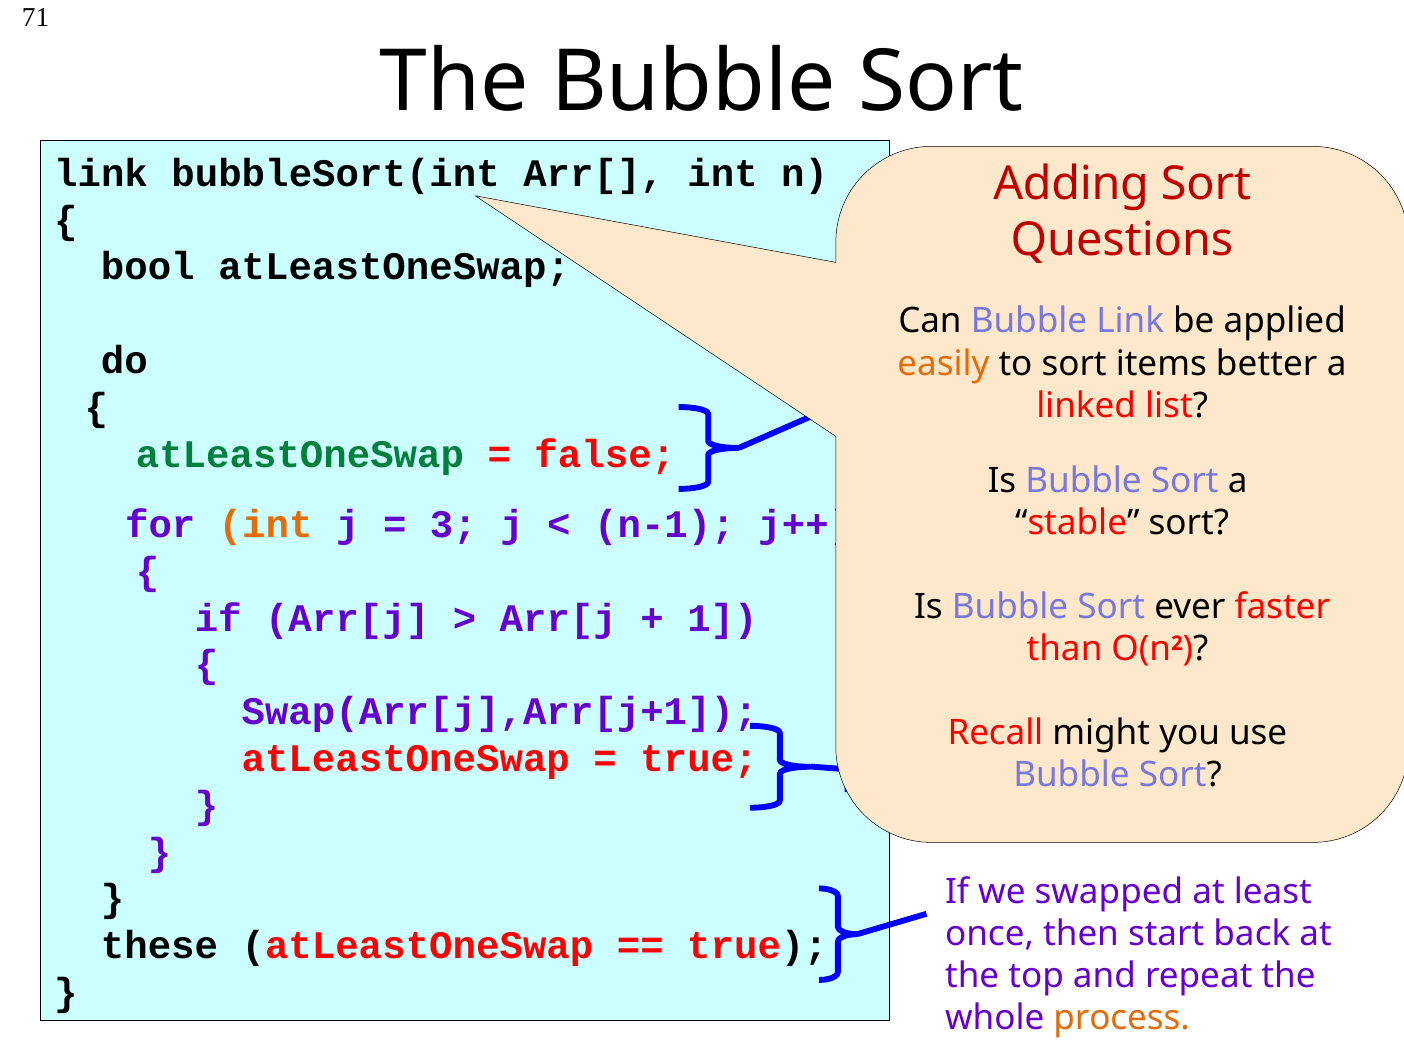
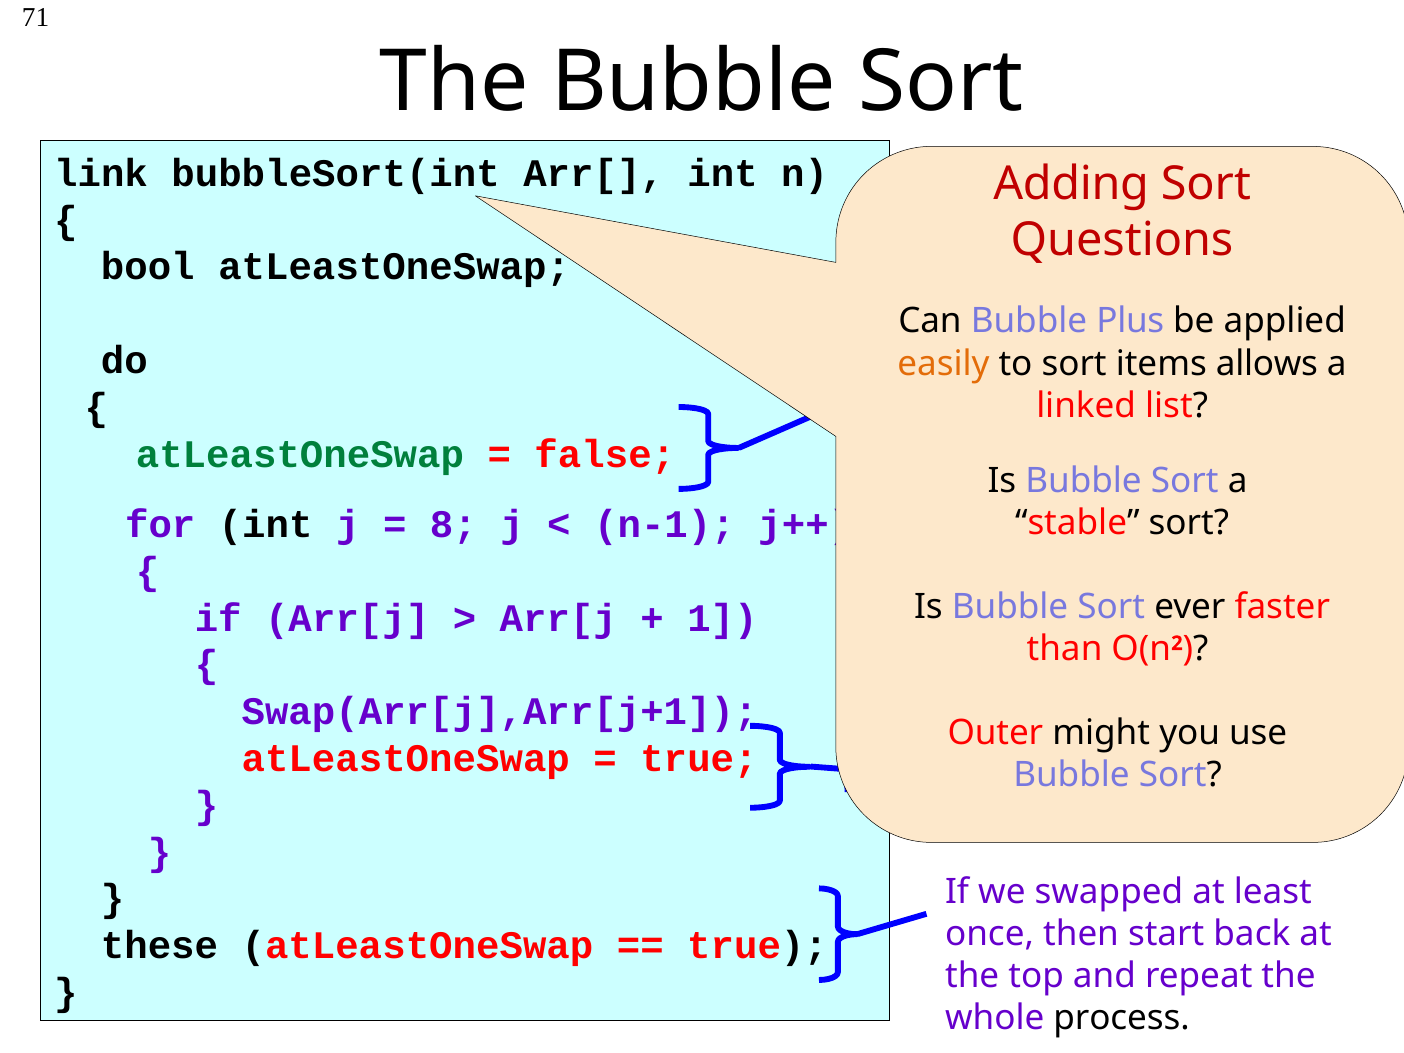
Link at (1130, 321): Link -> Plus
better: better -> allows
int at (266, 525) colour: orange -> black
3: 3 -> 8
Recall: Recall -> Outer
process colour: orange -> black
